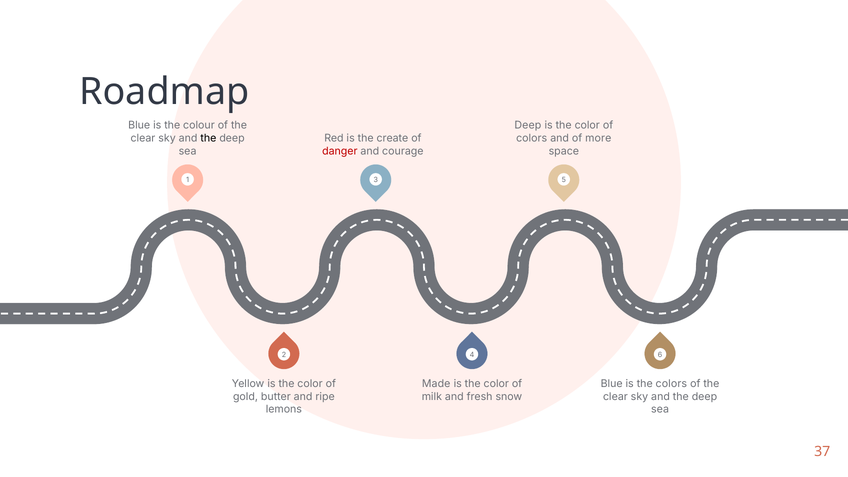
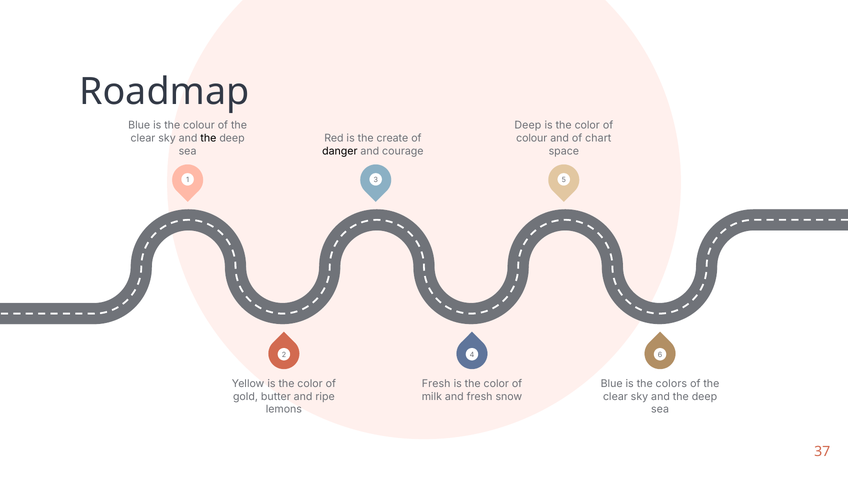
colors at (532, 138): colors -> colour
more: more -> chart
danger colour: red -> black
Made at (436, 384): Made -> Fresh
